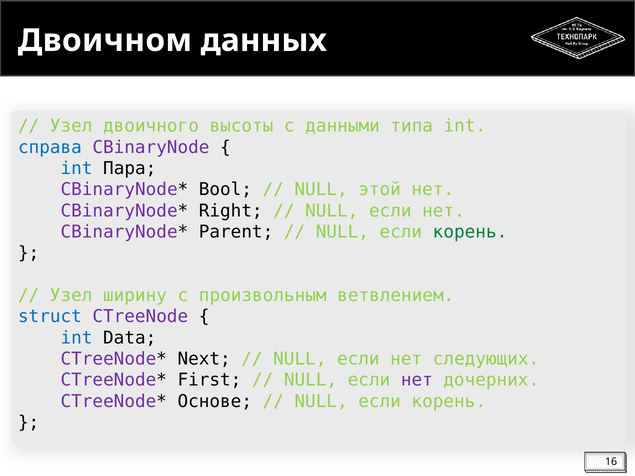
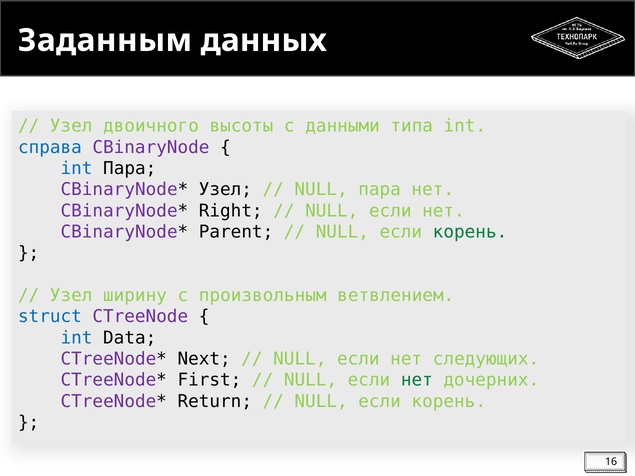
Двоичном: Двоичном -> Заданным
Bool at (225, 190): Bool -> Узел
NULL этой: этой -> пара
нет at (417, 380) colour: purple -> green
Основе: Основе -> Return
